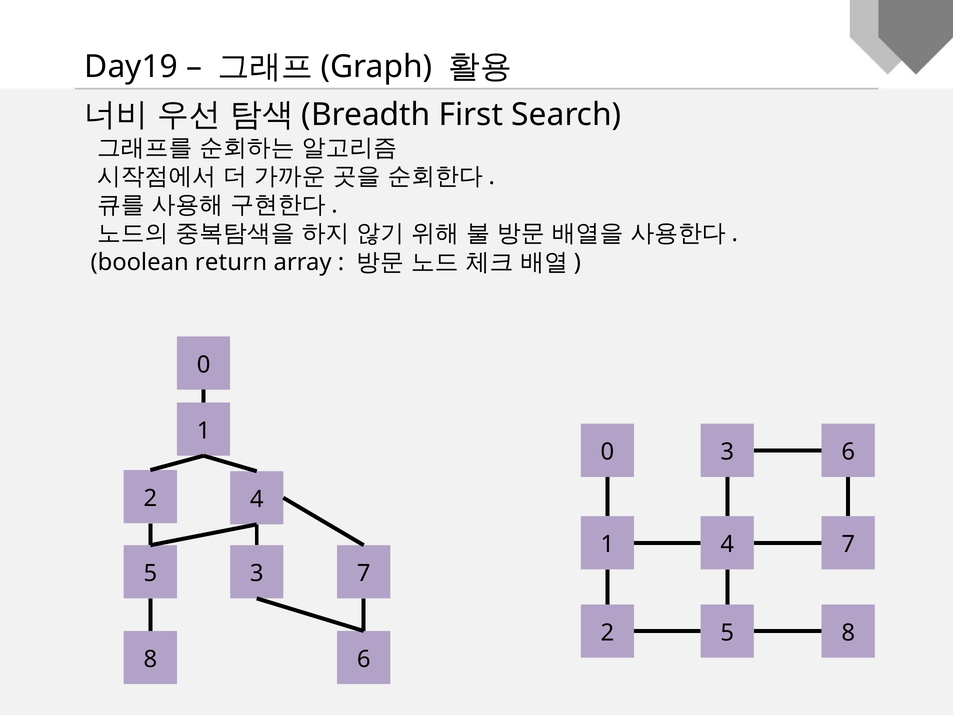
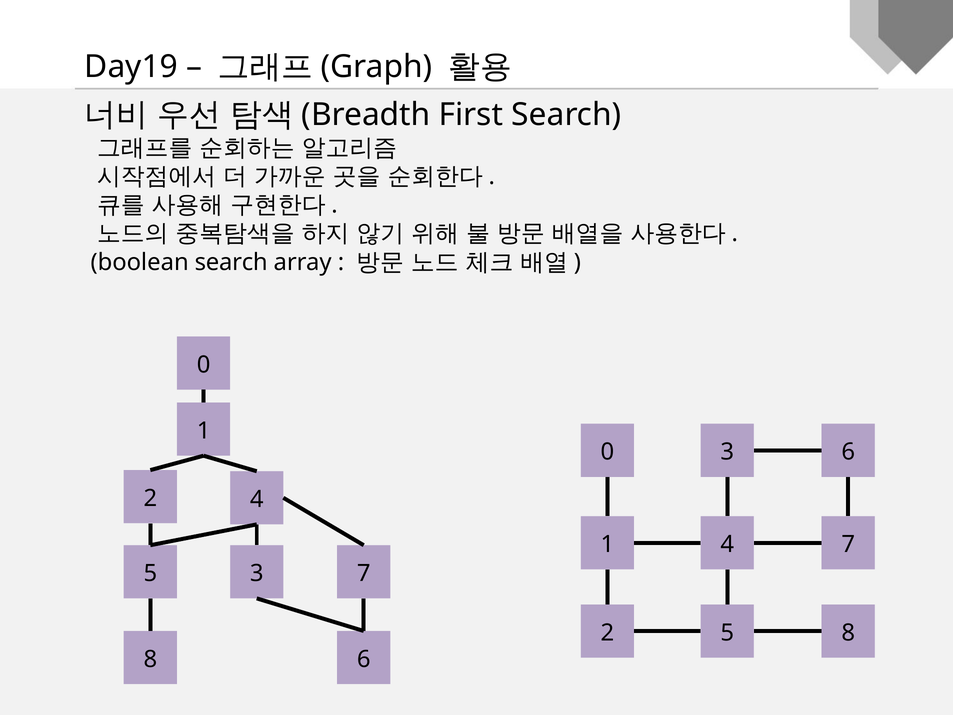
boolean return: return -> search
